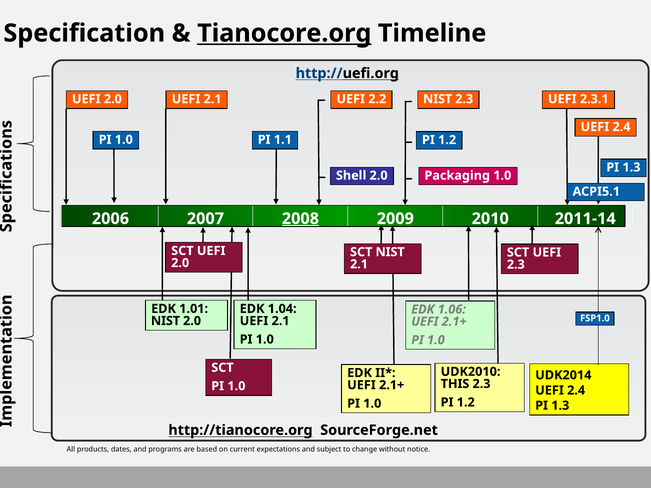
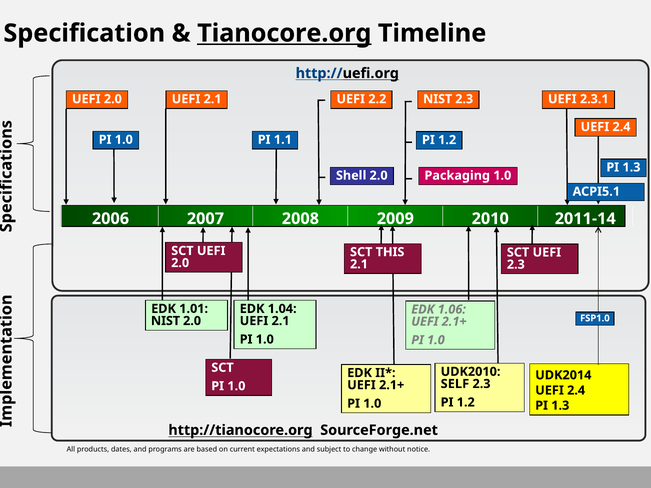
2008 underline: present -> none
SCT NIST: NIST -> THIS
THIS: THIS -> SELF
